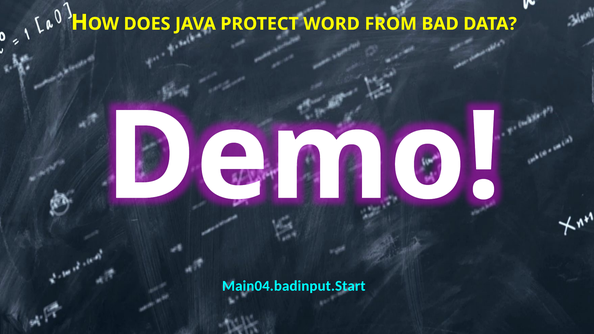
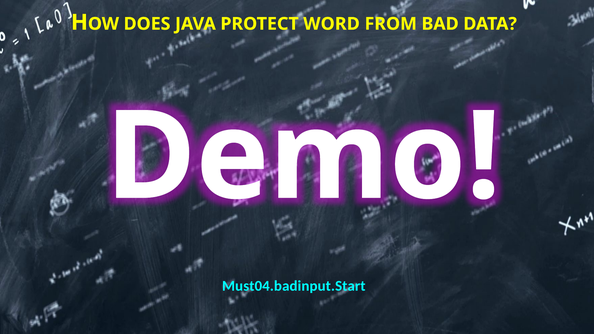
Main04.badinput.Start: Main04.badinput.Start -> Must04.badinput.Start
